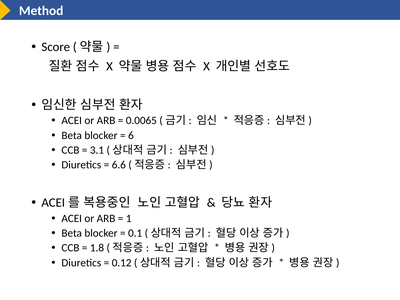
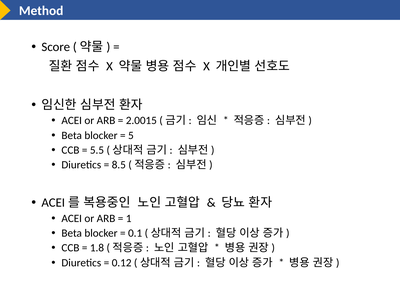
0.0065: 0.0065 -> 2.0015
6: 6 -> 5
3.1: 3.1 -> 5.5
6.6: 6.6 -> 8.5
